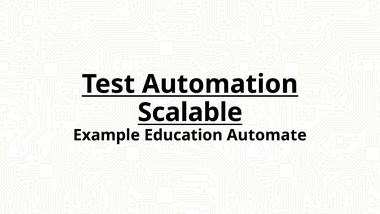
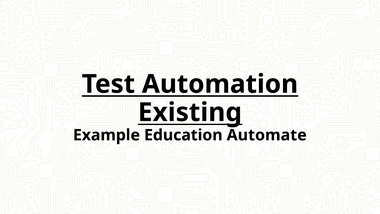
Scalable: Scalable -> Existing
